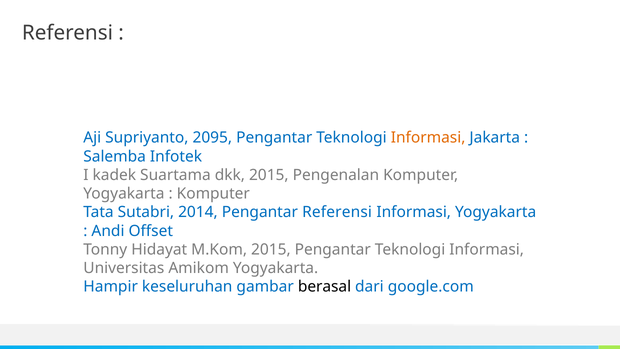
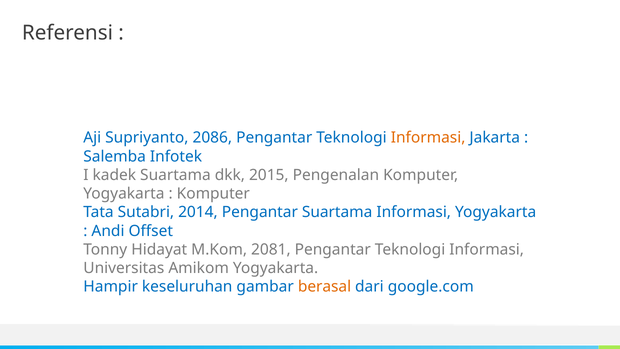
2095: 2095 -> 2086
Pengantar Referensi: Referensi -> Suartama
M.Kom 2015: 2015 -> 2081
berasal colour: black -> orange
